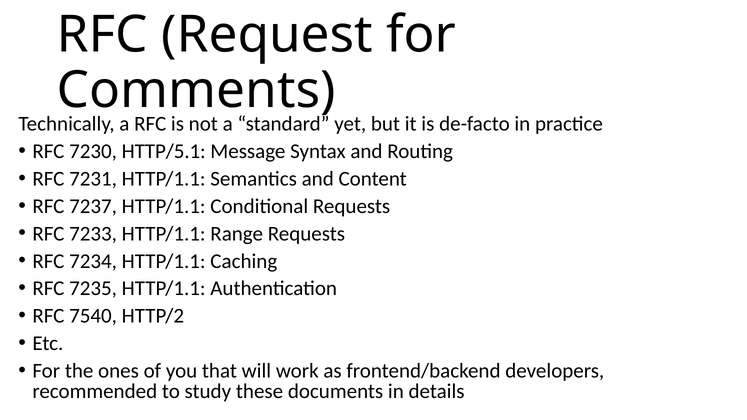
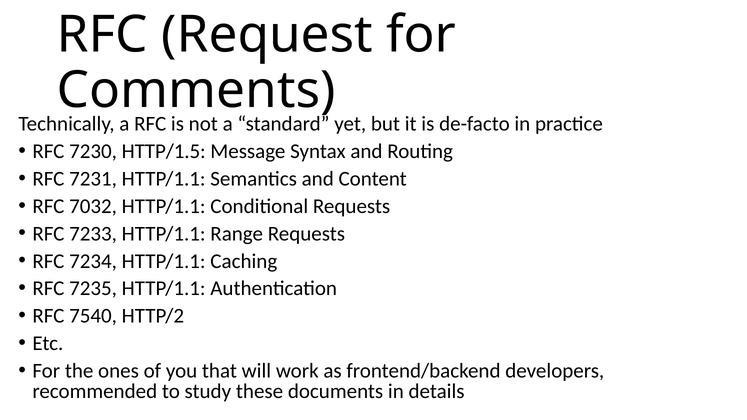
HTTP/5.1: HTTP/5.1 -> HTTP/1.5
7237: 7237 -> 7032
